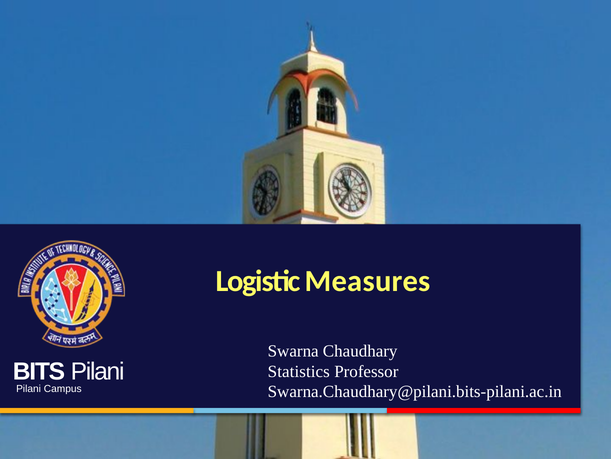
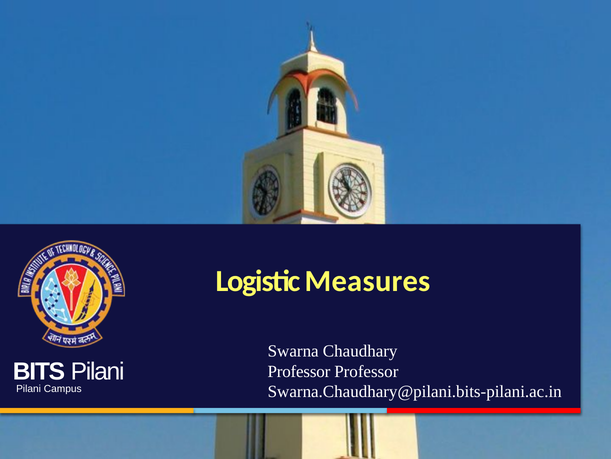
Statistics at (299, 371): Statistics -> Professor
